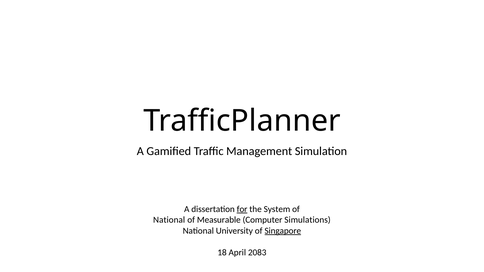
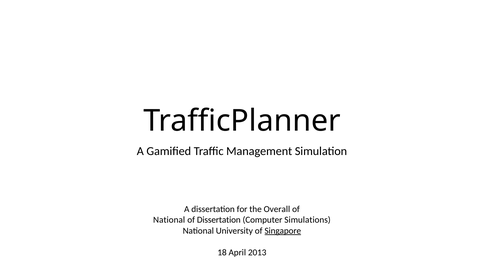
for underline: present -> none
System: System -> Overall
of Measurable: Measurable -> Dissertation
2083: 2083 -> 2013
